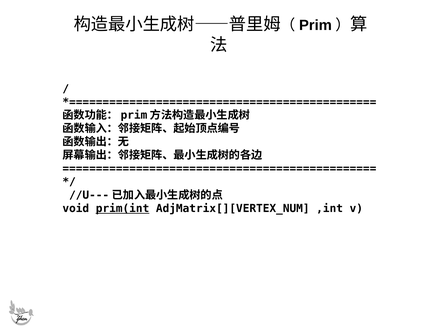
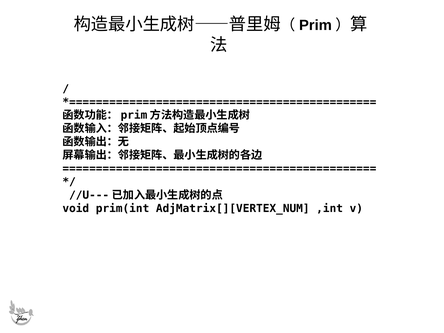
prim(int underline: present -> none
